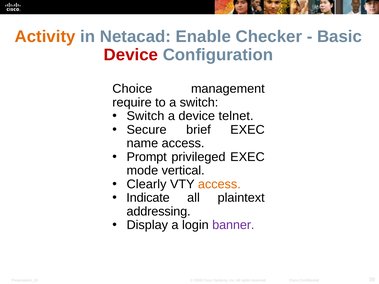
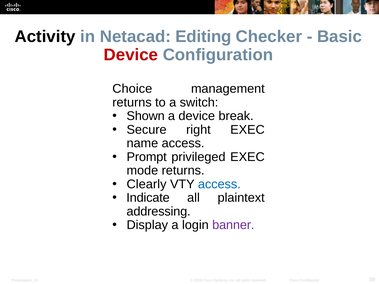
Activity colour: orange -> black
Enable: Enable -> Editing
require at (132, 102): require -> returns
Switch at (145, 116): Switch -> Shown
telnet: telnet -> break
brief: brief -> right
mode vertical: vertical -> returns
access at (219, 184) colour: orange -> blue
